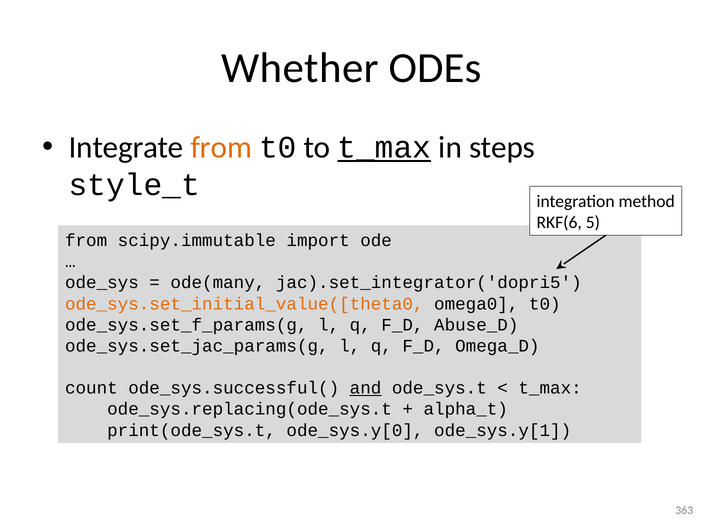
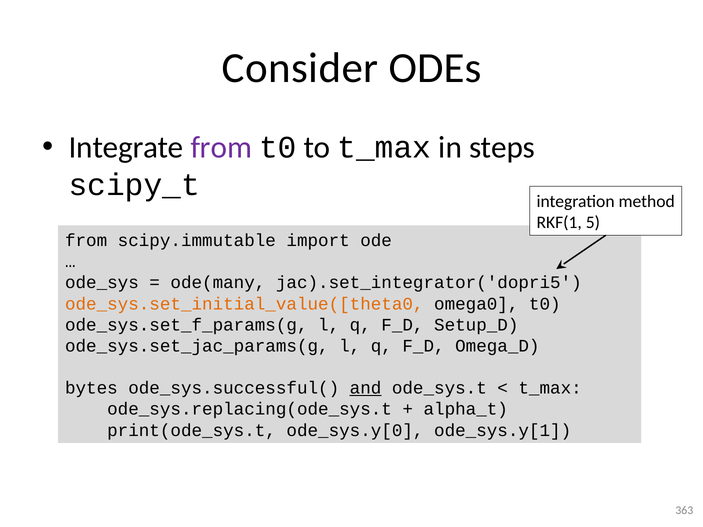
Whether: Whether -> Consider
from at (221, 147) colour: orange -> purple
t_max at (384, 147) underline: present -> none
style_t: style_t -> scipy_t
RKF(6: RKF(6 -> RKF(1
Abuse_D: Abuse_D -> Setup_D
count: count -> bytes
